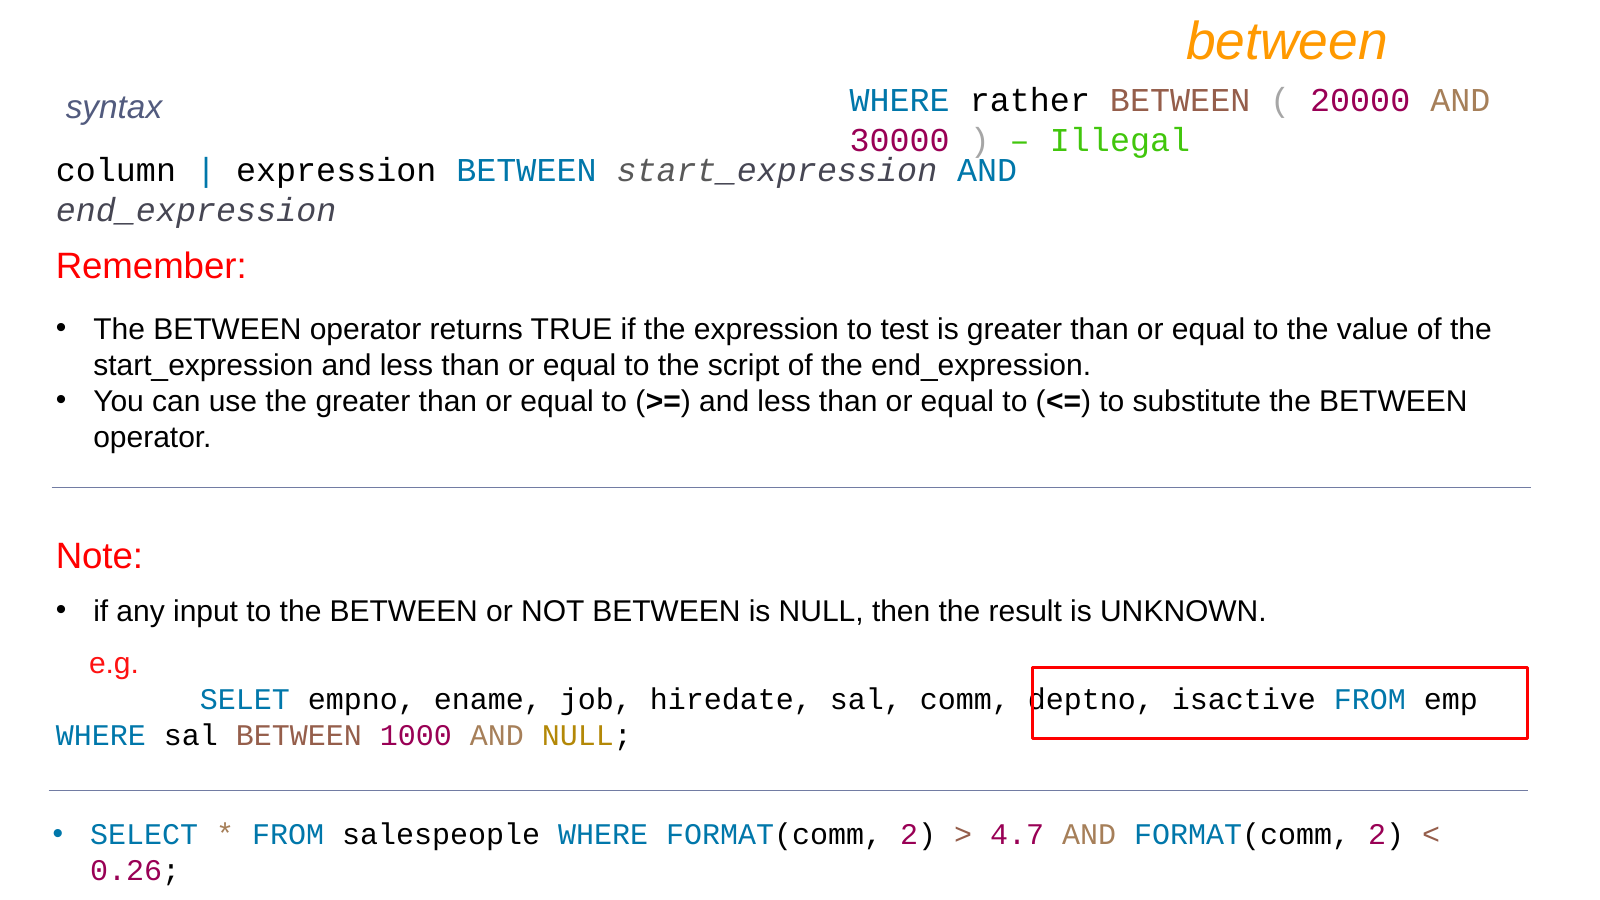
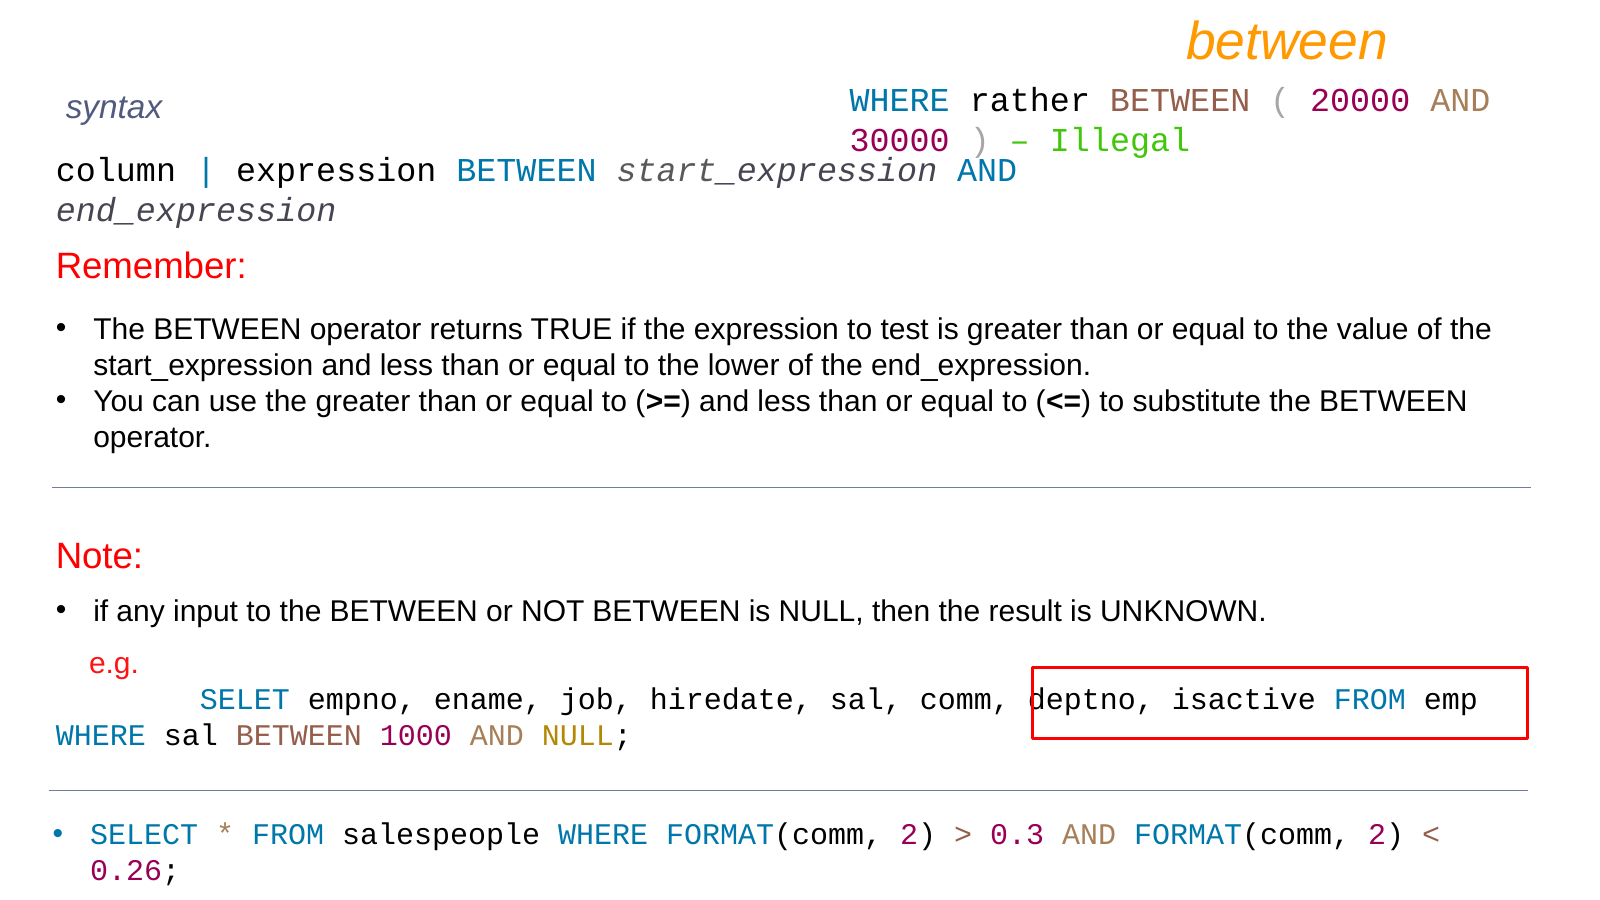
script: script -> lower
4.7: 4.7 -> 0.3
